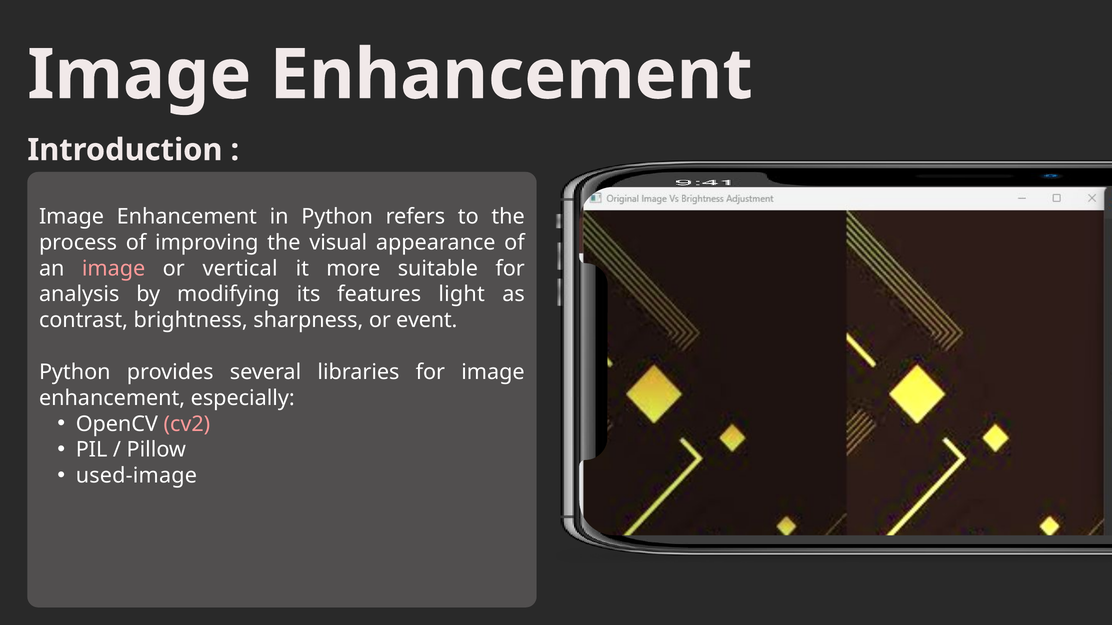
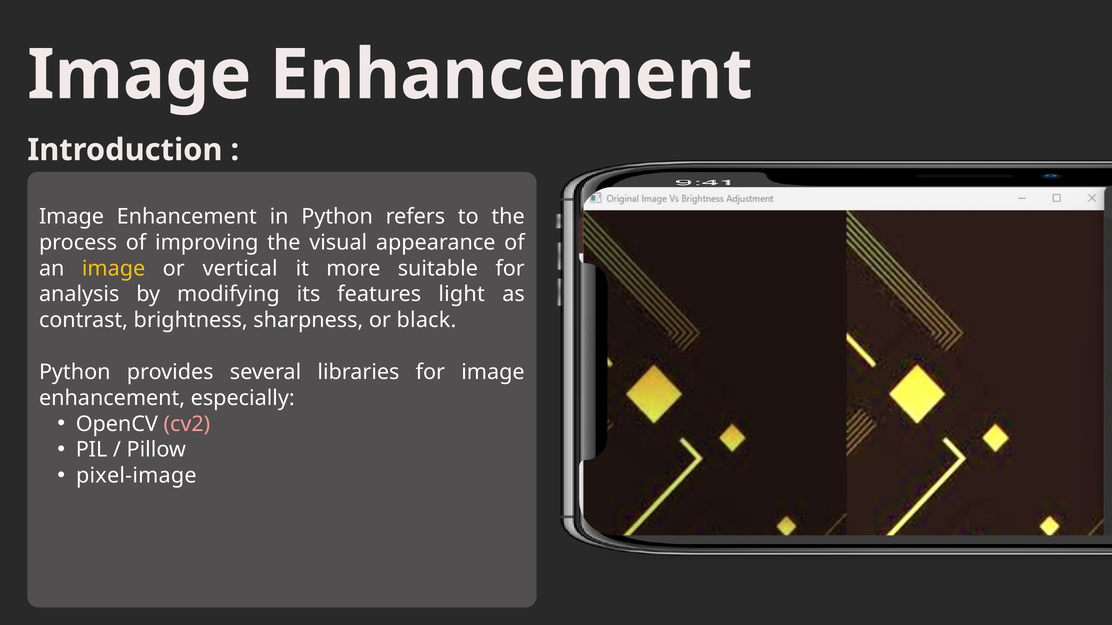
image at (114, 269) colour: pink -> yellow
event: event -> black
used-image: used-image -> pixel-image
